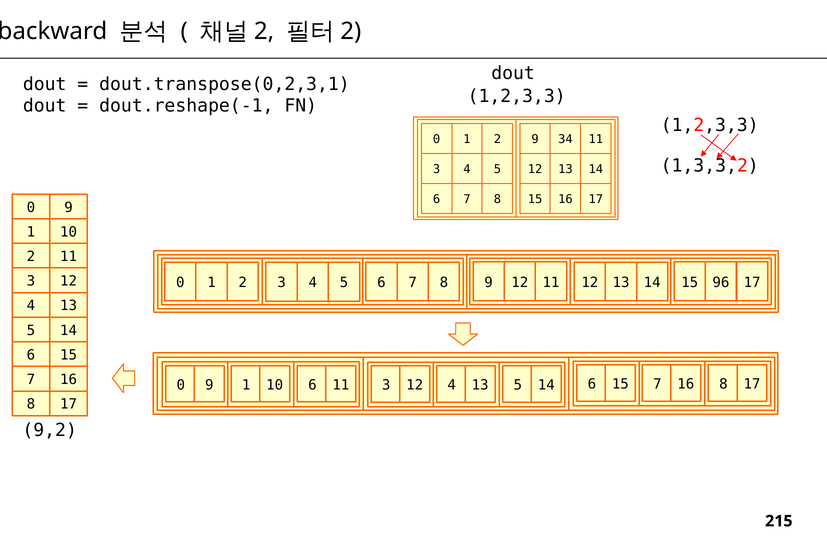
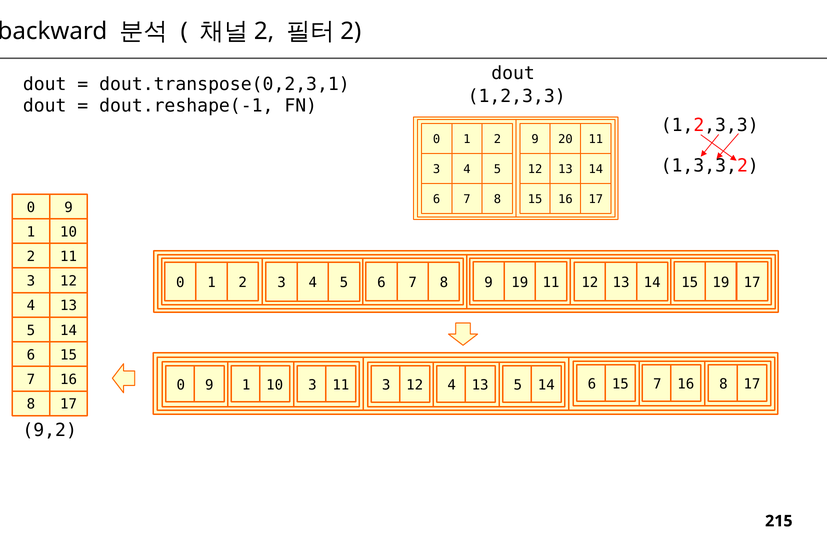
34: 34 -> 20
9 12: 12 -> 19
15 96: 96 -> 19
10 6: 6 -> 3
